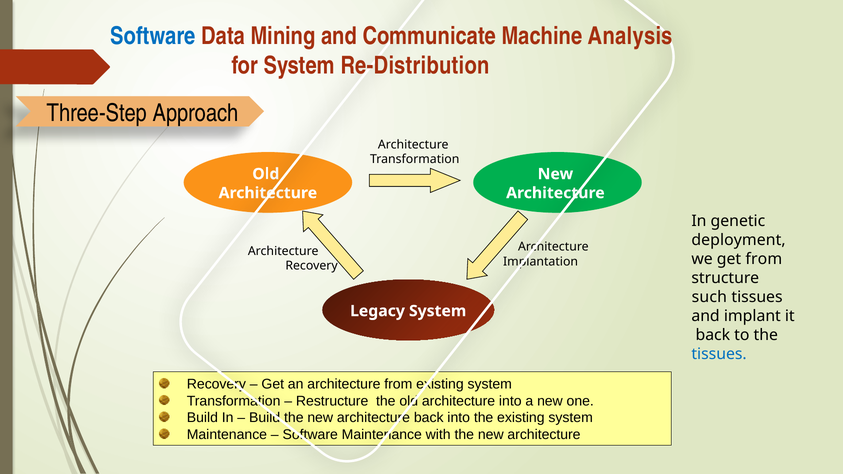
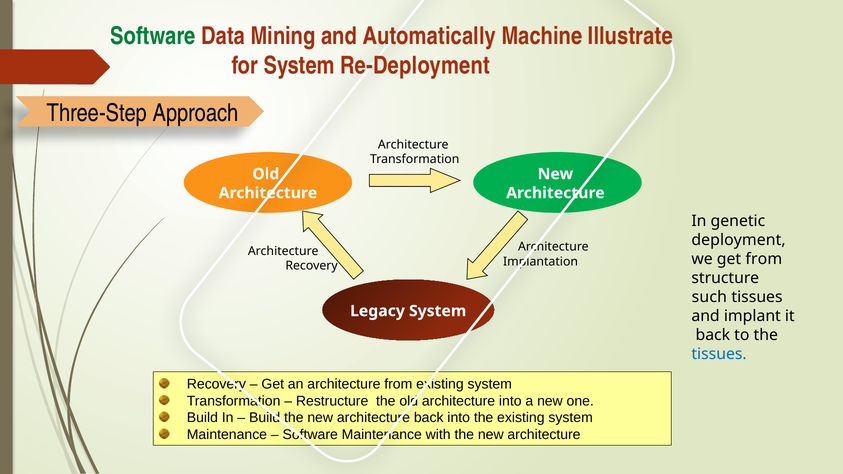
Software at (153, 36) colour: blue -> green
Communicate: Communicate -> Automatically
Analysis: Analysis -> Illustrate
Re-Distribution: Re-Distribution -> Re-Deployment
